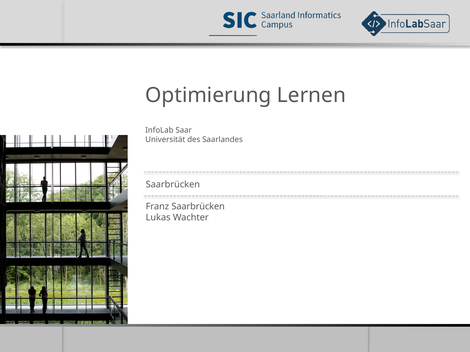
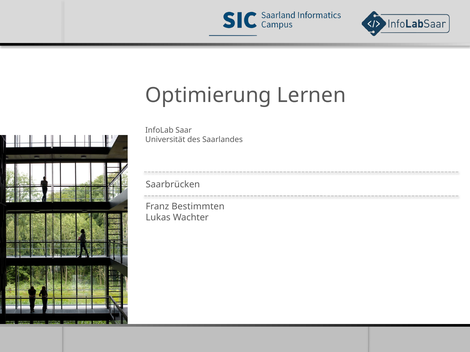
Franz Saarbrücken: Saarbrücken -> Bestimmten
